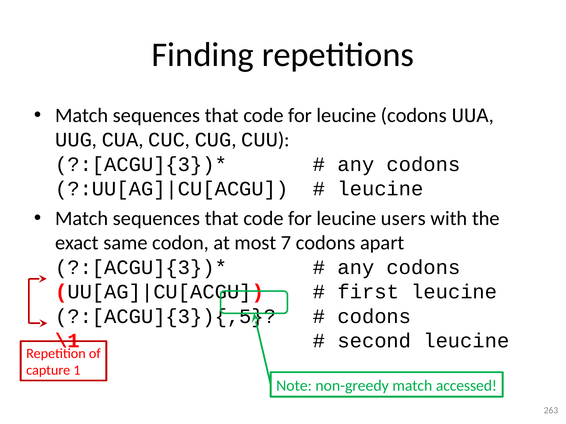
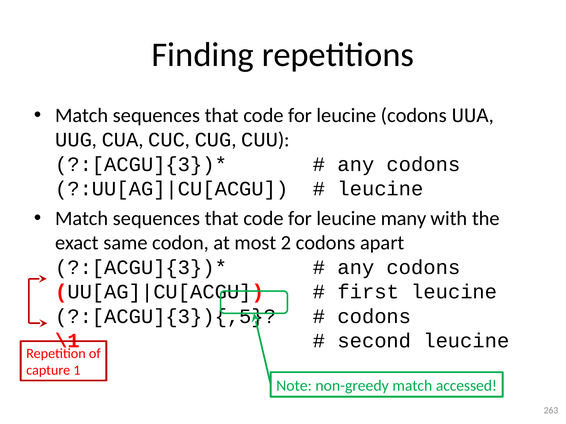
users: users -> many
7: 7 -> 2
